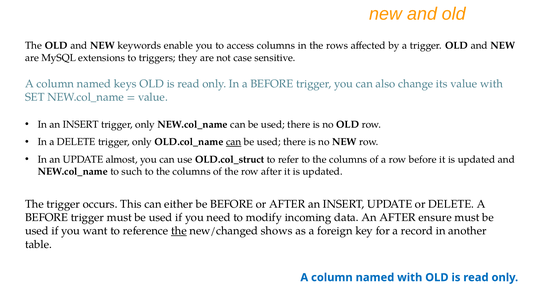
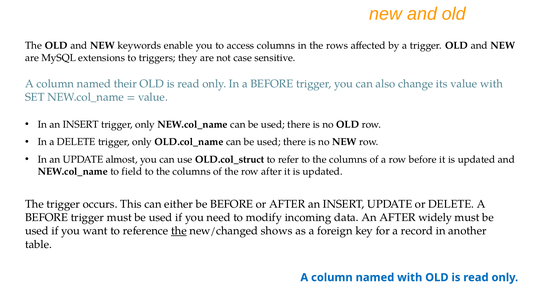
keys: keys -> their
can at (234, 142) underline: present -> none
such: such -> field
ensure: ensure -> widely
